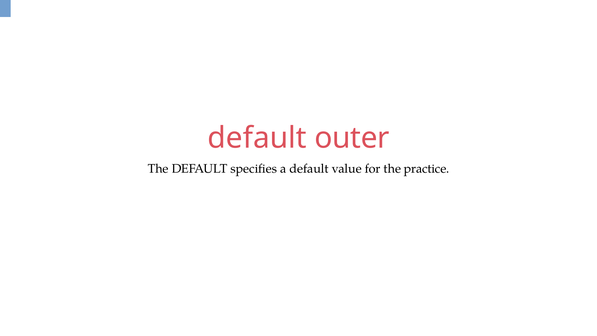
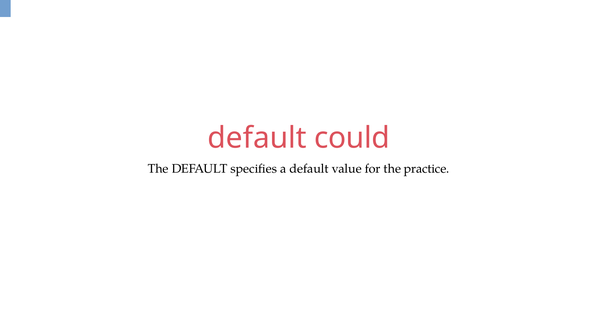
outer: outer -> could
